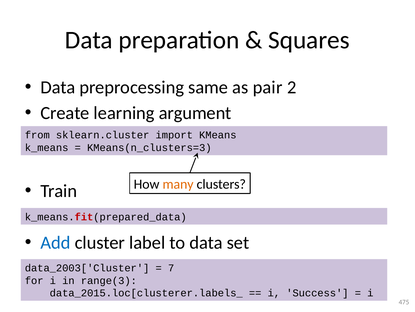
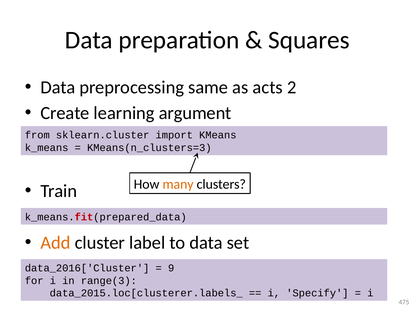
pair: pair -> acts
Add colour: blue -> orange
data_2003['Cluster: data_2003['Cluster -> data_2016['Cluster
7: 7 -> 9
Success: Success -> Specify
